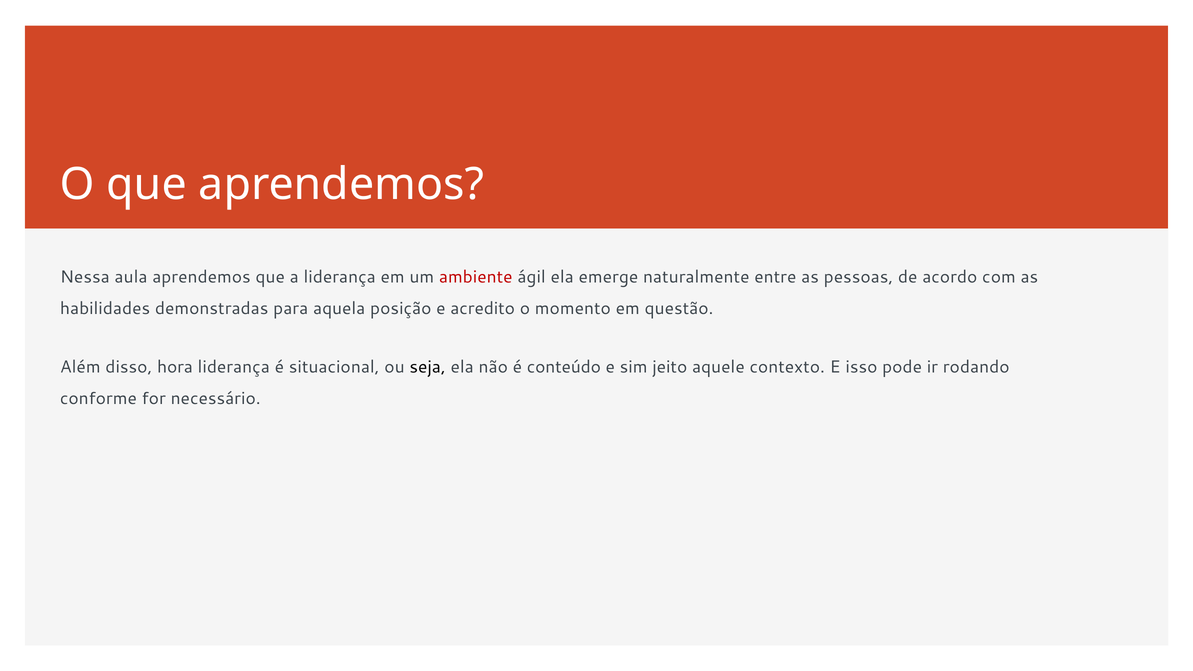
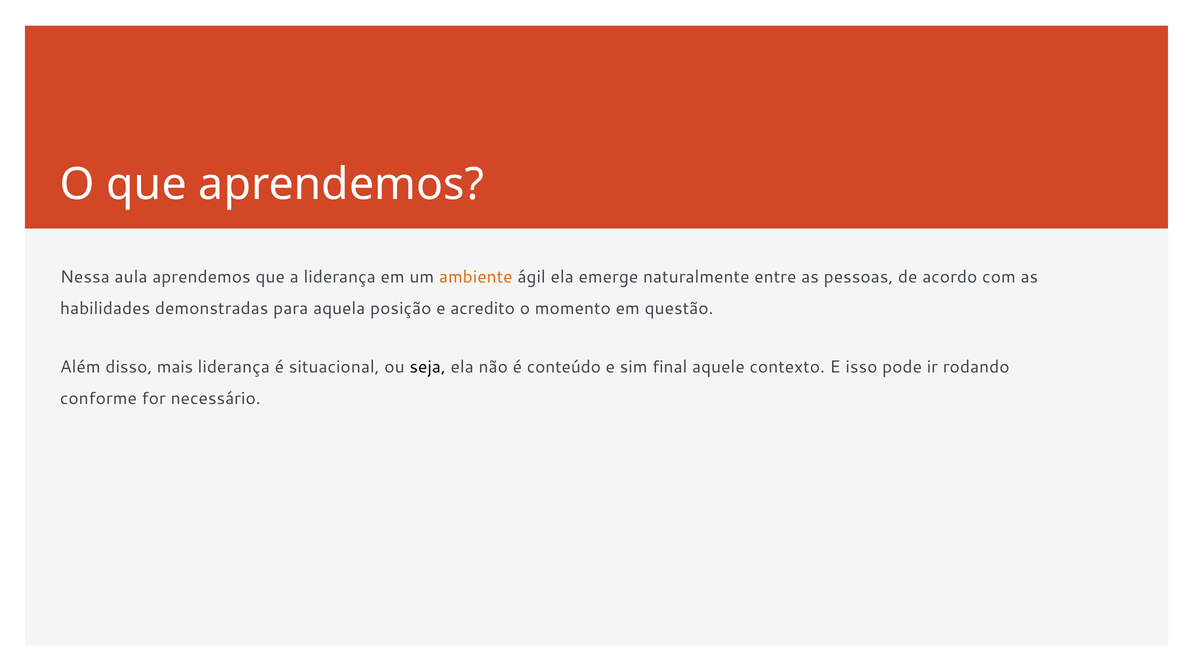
ambiente colour: red -> orange
hora: hora -> mais
jeito: jeito -> final
